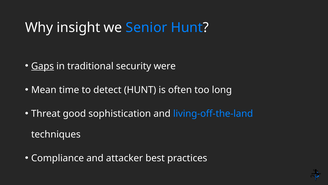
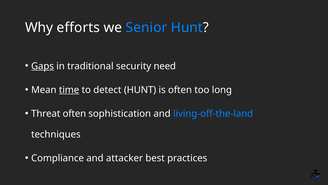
insight: insight -> efforts
were: were -> need
time underline: none -> present
Threat good: good -> often
